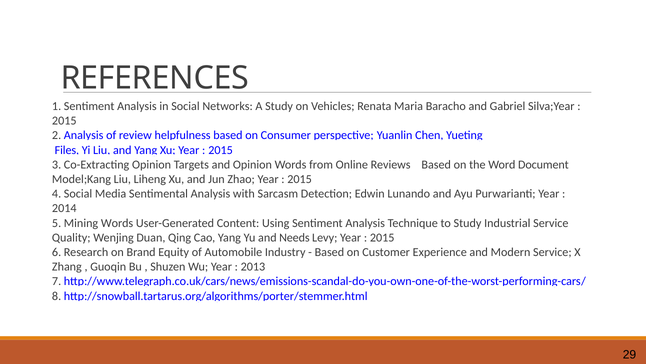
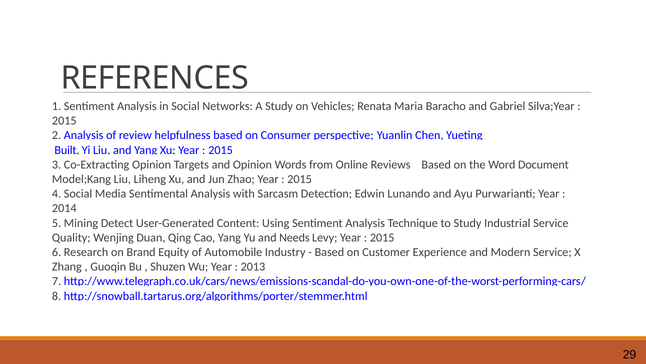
Files: Files -> Built
Mining Words: Words -> Detect
